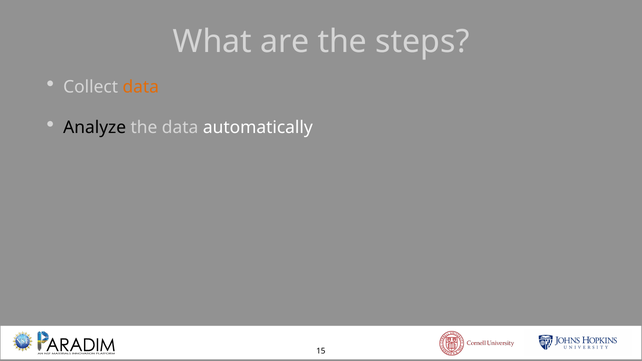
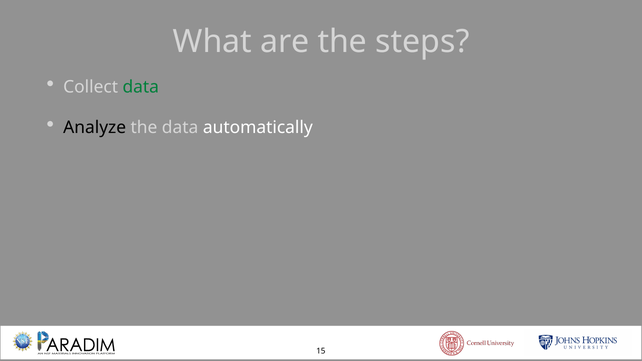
data at (141, 87) colour: orange -> green
